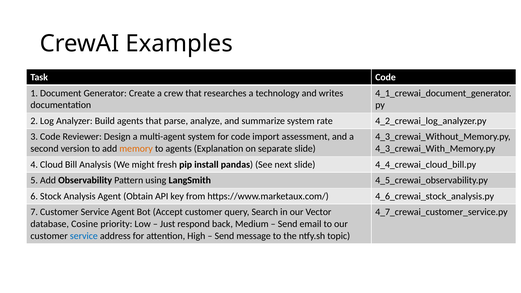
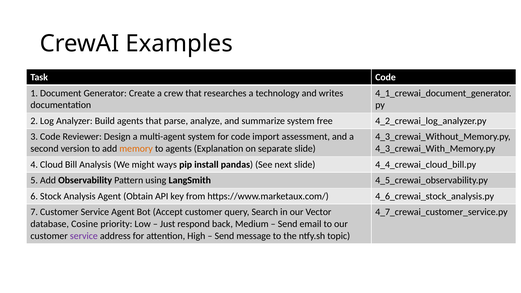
rate: rate -> free
fresh: fresh -> ways
service at (84, 236) colour: blue -> purple
